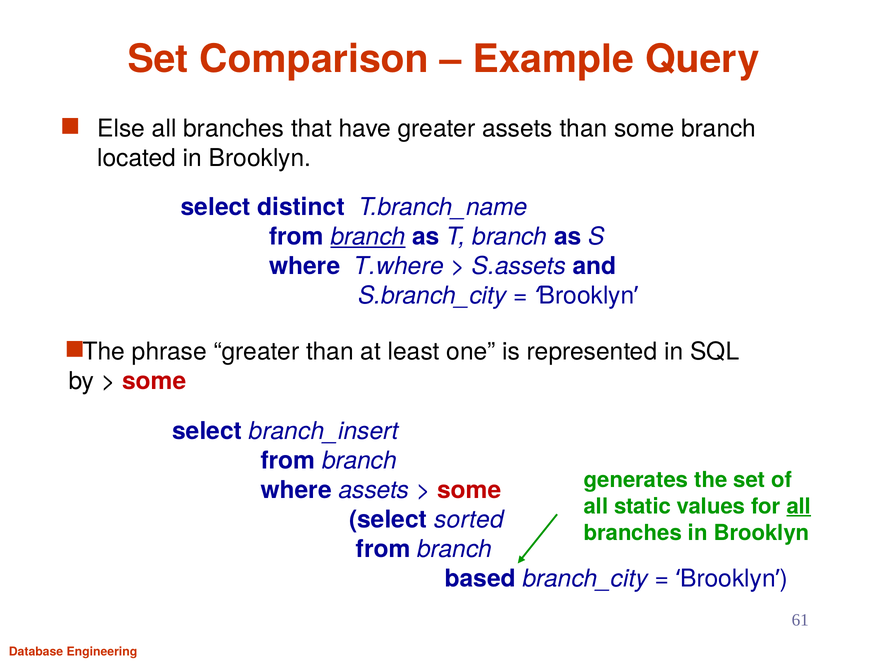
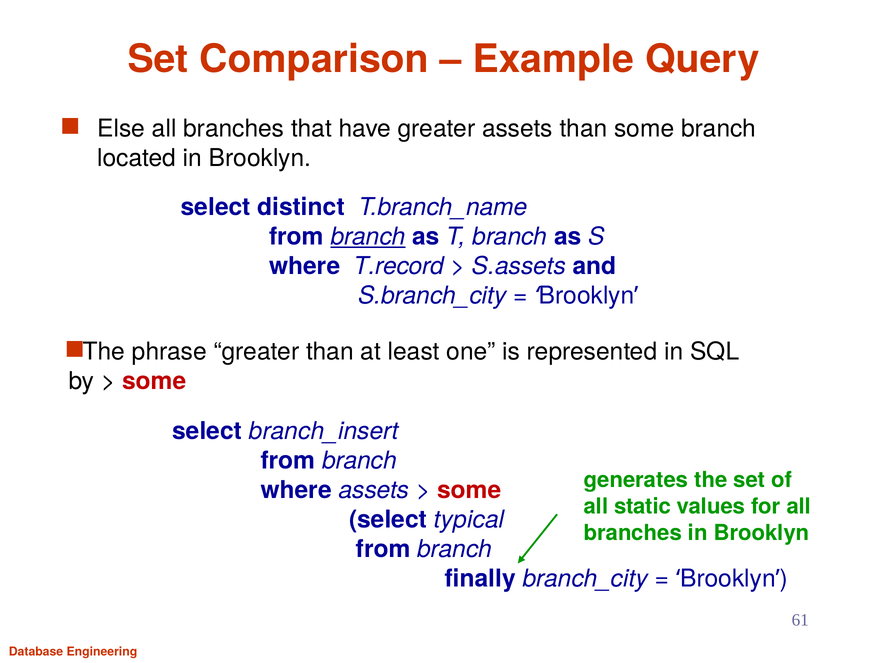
T.where: T.where -> T.record
all at (799, 506) underline: present -> none
sorted: sorted -> typical
based: based -> finally
